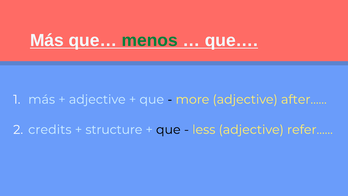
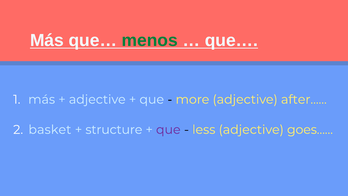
credits: credits -> basket
que at (168, 130) colour: black -> purple
refer……: refer…… -> goes……
